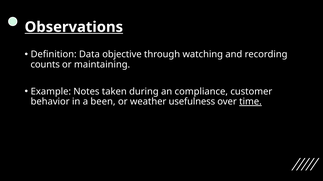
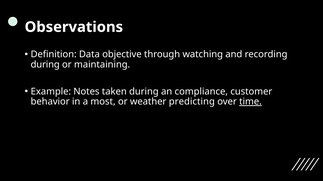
Observations underline: present -> none
counts at (45, 65): counts -> during
been: been -> most
usefulness: usefulness -> predicting
